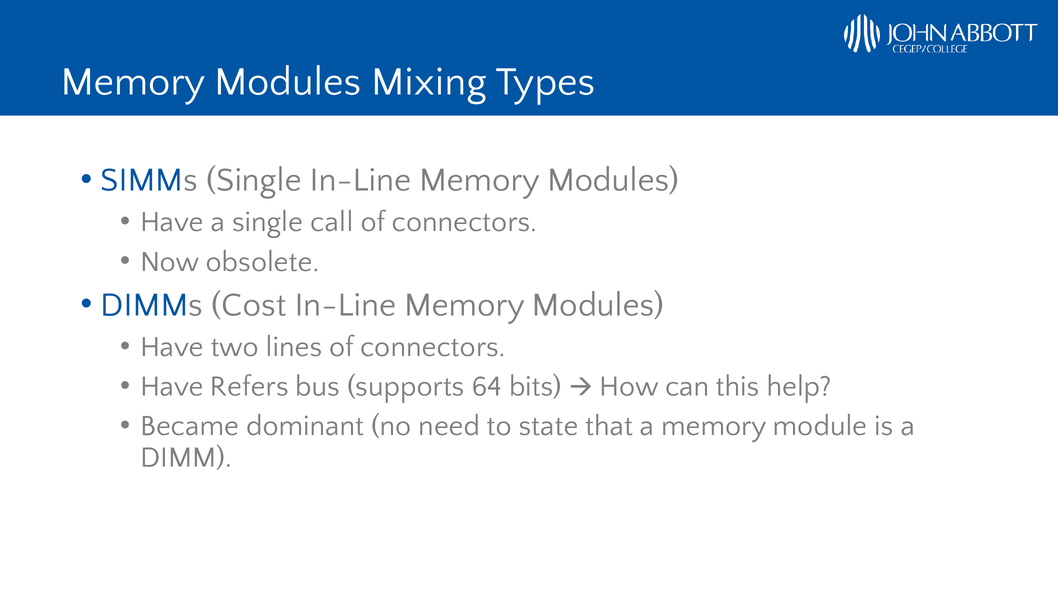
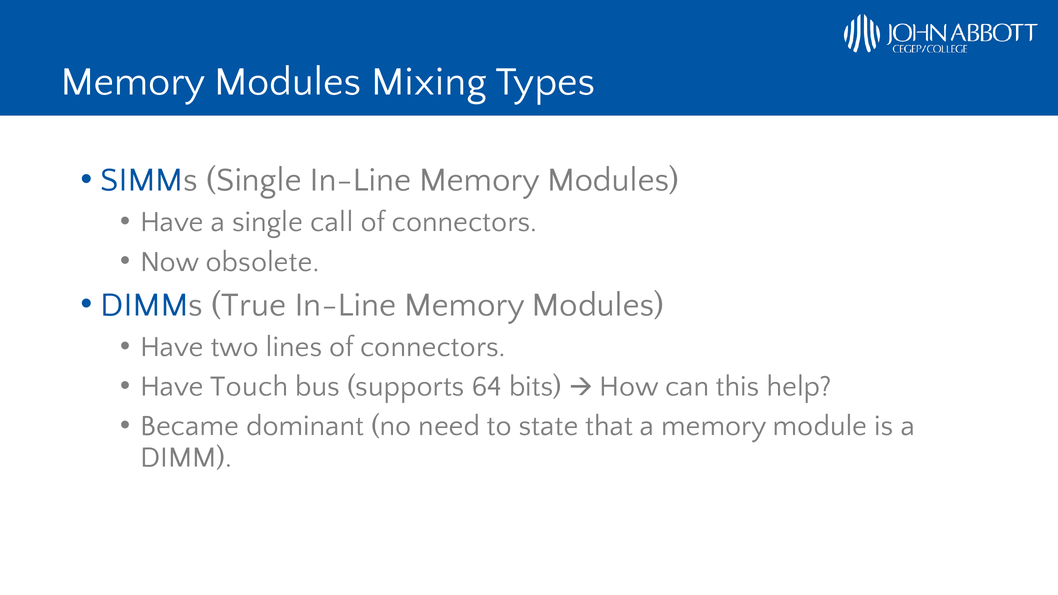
Cost: Cost -> True
Refers: Refers -> Touch
